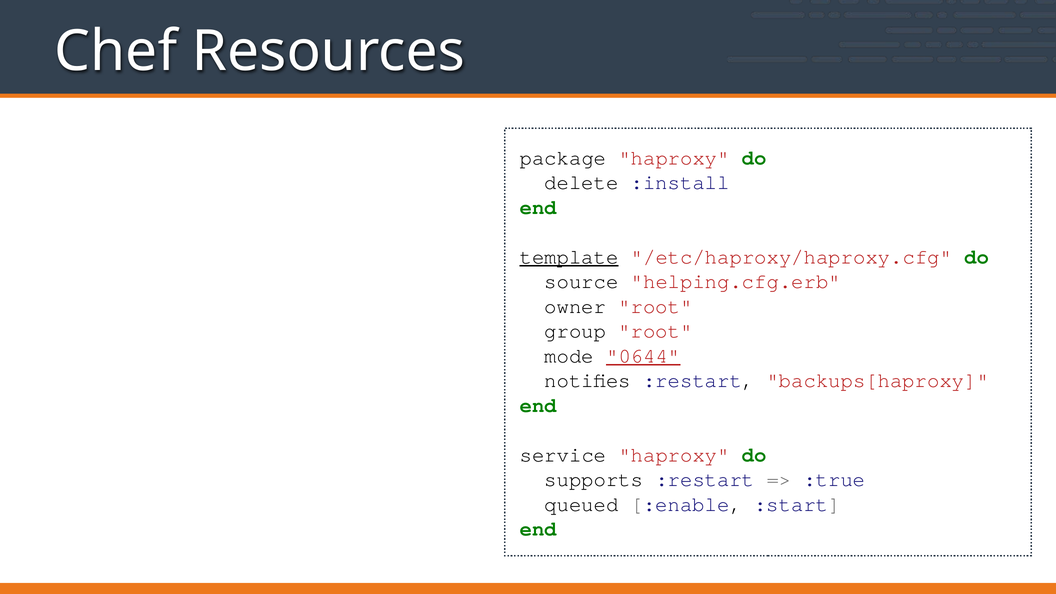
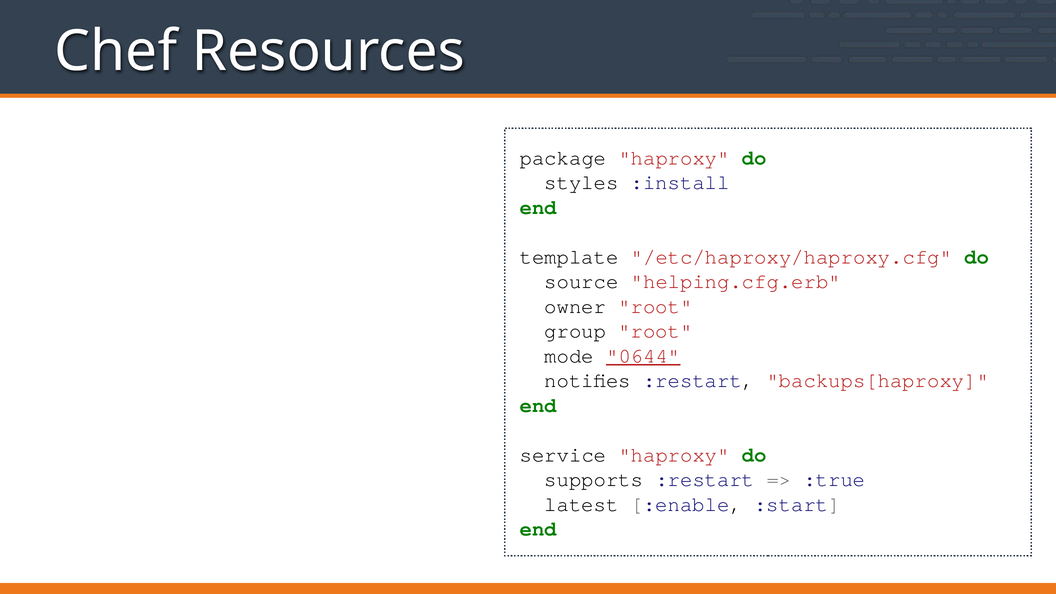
delete: delete -> styles
template underline: present -> none
queued: queued -> latest
